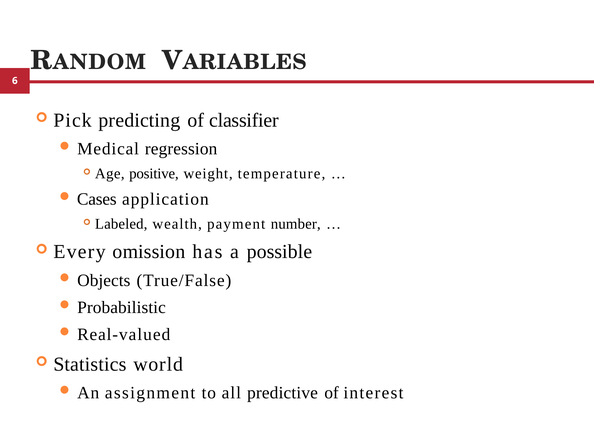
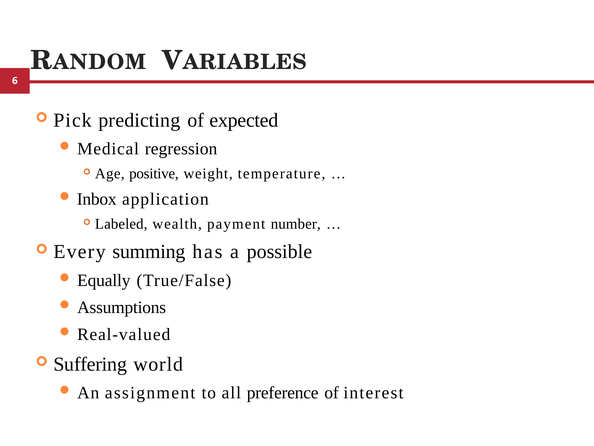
classifier: classifier -> expected
Cases: Cases -> Inbox
omission: omission -> summing
Objects: Objects -> Equally
Probabilistic: Probabilistic -> Assumptions
Statistics: Statistics -> Suffering
predictive: predictive -> preference
